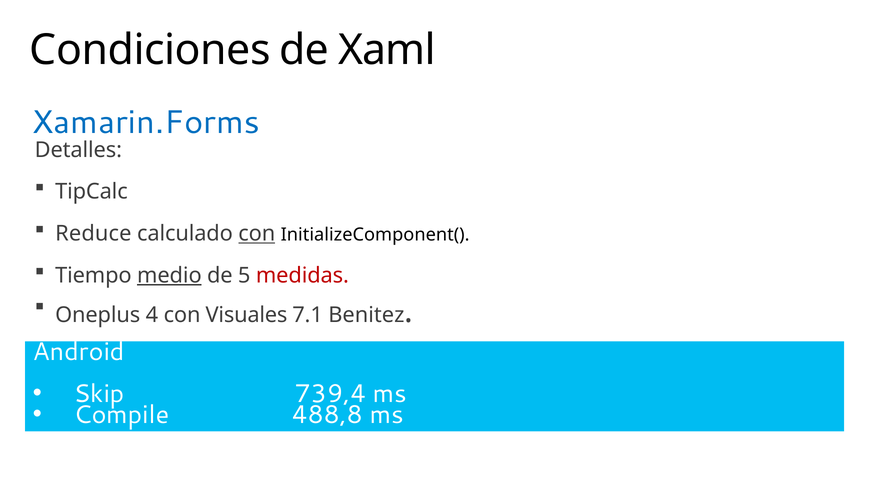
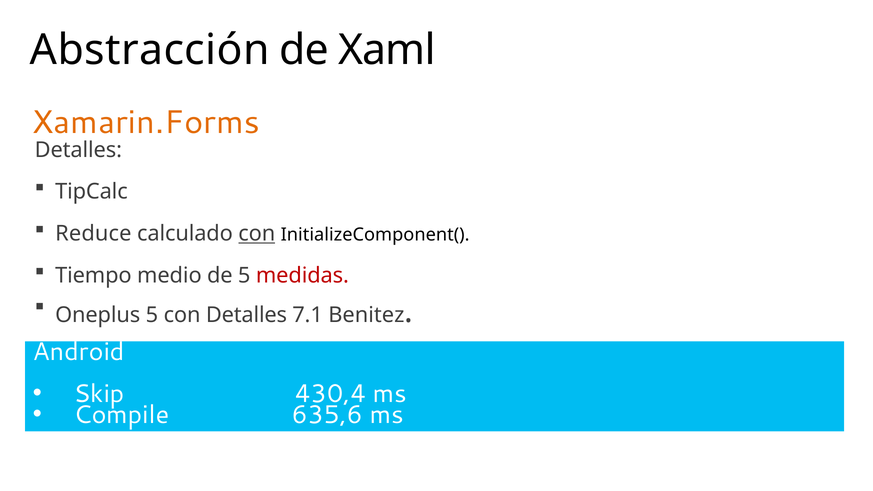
Condiciones: Condiciones -> Abstracción
Xamarin.Forms colour: blue -> orange
medio underline: present -> none
Oneplus 4: 4 -> 5
con Visuales: Visuales -> Detalles
739,4: 739,4 -> 430,4
488,8: 488,8 -> 635,6
